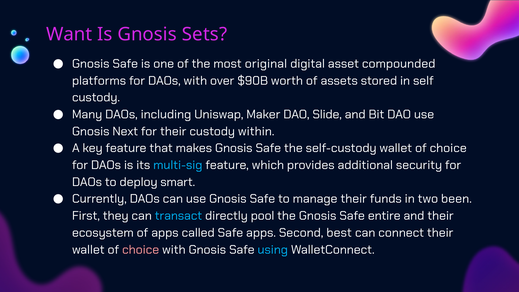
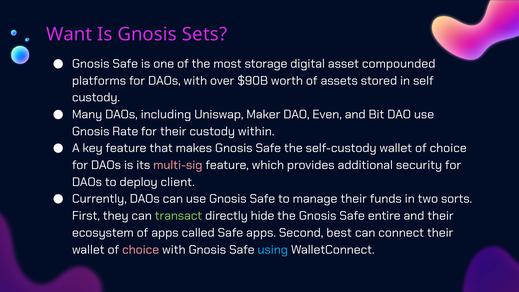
original: original -> storage
Slide: Slide -> Even
Next: Next -> Rate
multi-sig colour: light blue -> pink
smart: smart -> client
been: been -> sorts
transact colour: light blue -> light green
pool: pool -> hide
